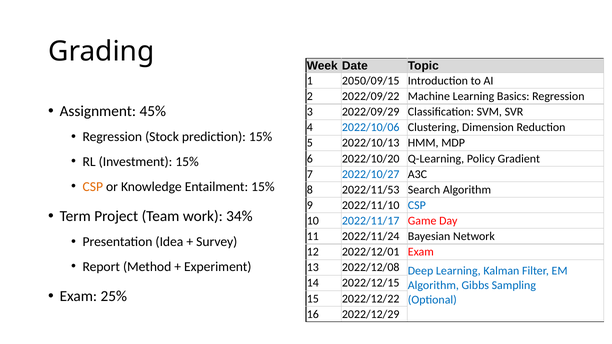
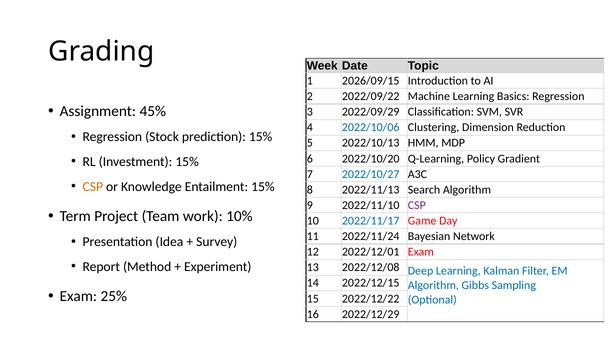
2050/09/15: 2050/09/15 -> 2026/09/15
2022/11/53: 2022/11/53 -> 2022/11/13
CSP at (417, 205) colour: blue -> purple
34%: 34% -> 10%
